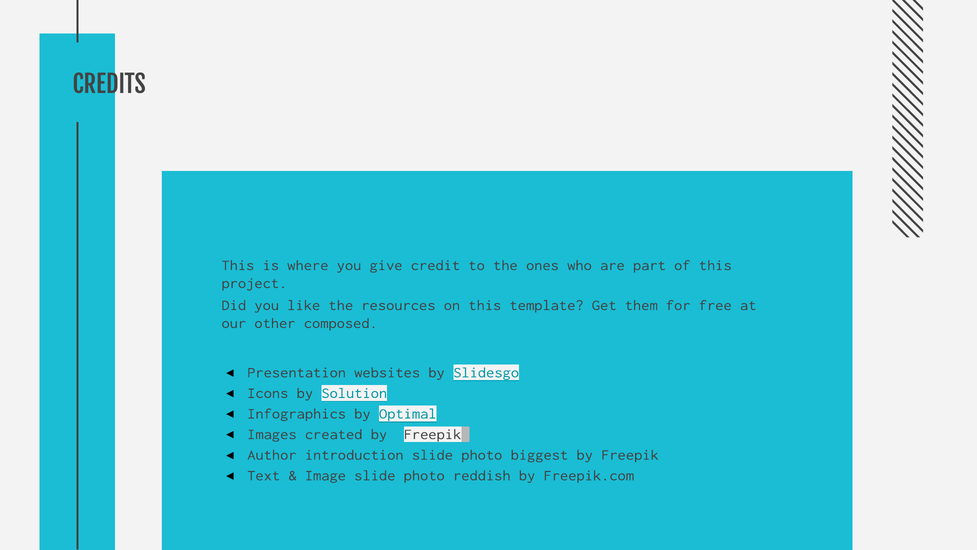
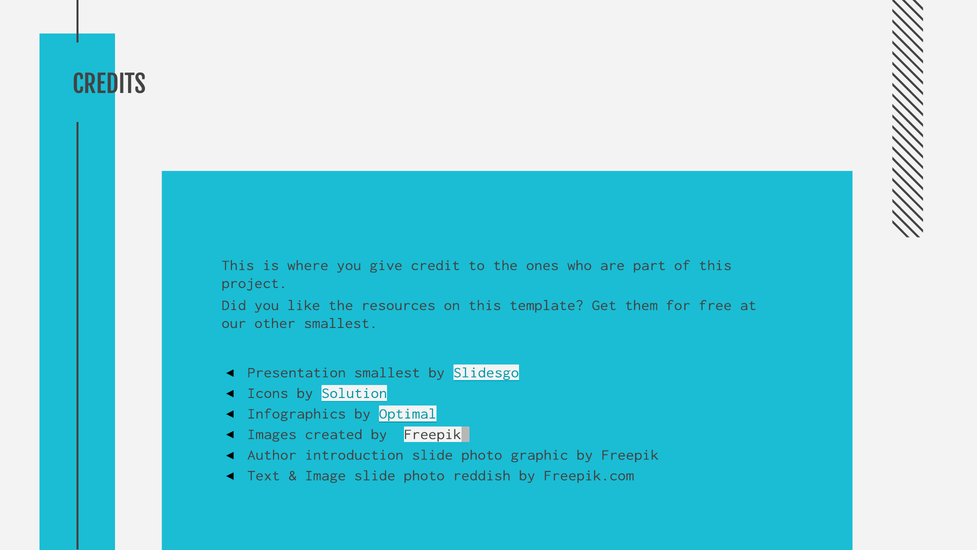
other composed: composed -> smallest
Presentation websites: websites -> smallest
biggest: biggest -> graphic
